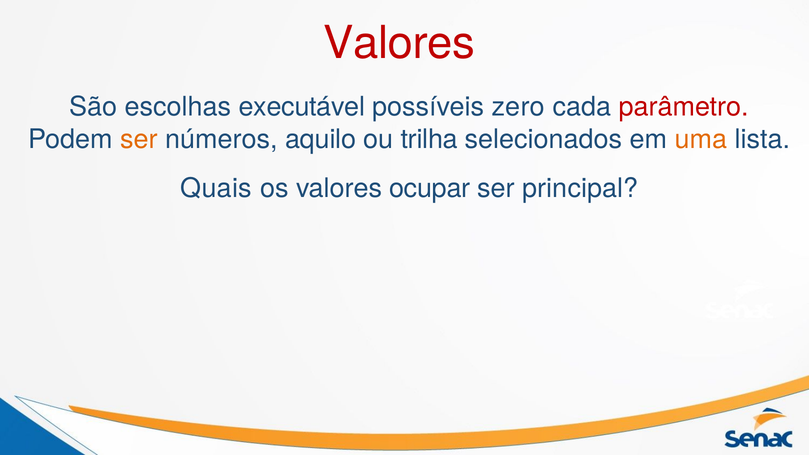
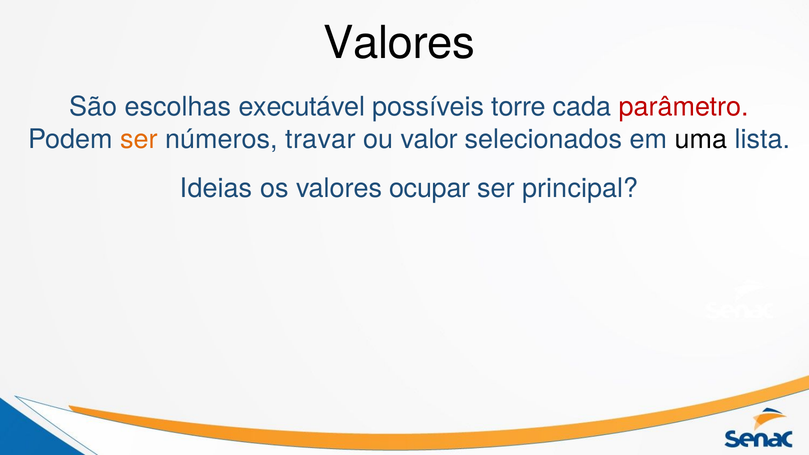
Valores at (399, 43) colour: red -> black
zero: zero -> torre
aquilo: aquilo -> travar
trilha: trilha -> valor
uma colour: orange -> black
Quais: Quais -> Ideias
